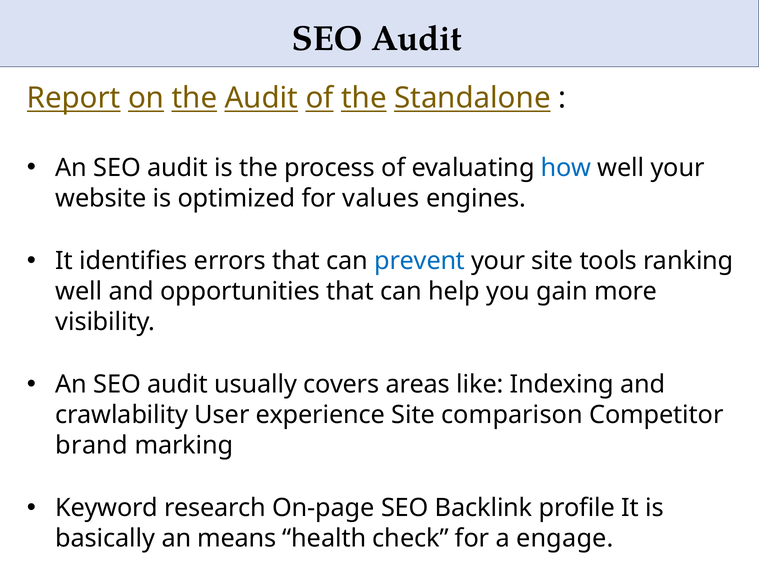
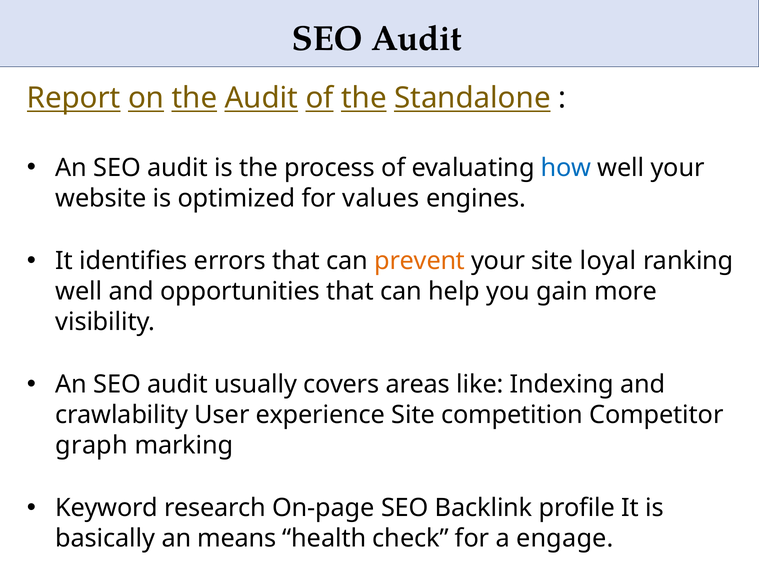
prevent colour: blue -> orange
tools: tools -> loyal
comparison: comparison -> competition
brand: brand -> graph
